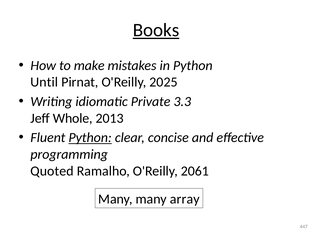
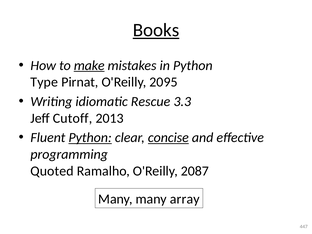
make underline: none -> present
Until: Until -> Type
2025: 2025 -> 2095
Private: Private -> Rescue
Whole: Whole -> Cutoff
concise underline: none -> present
2061: 2061 -> 2087
